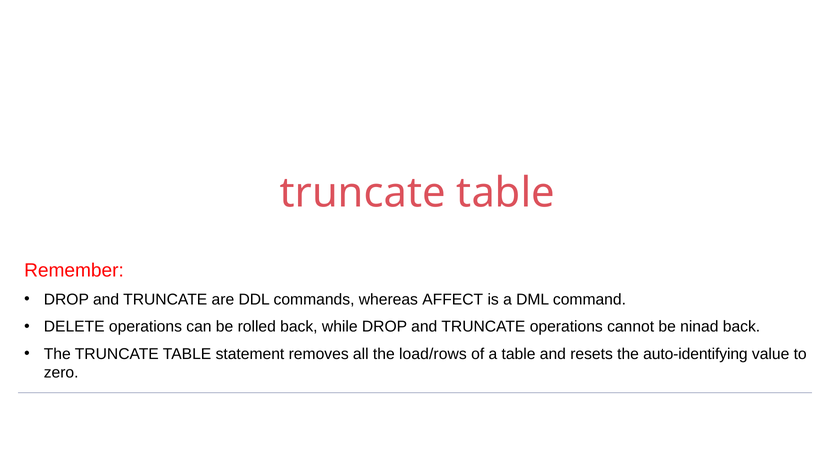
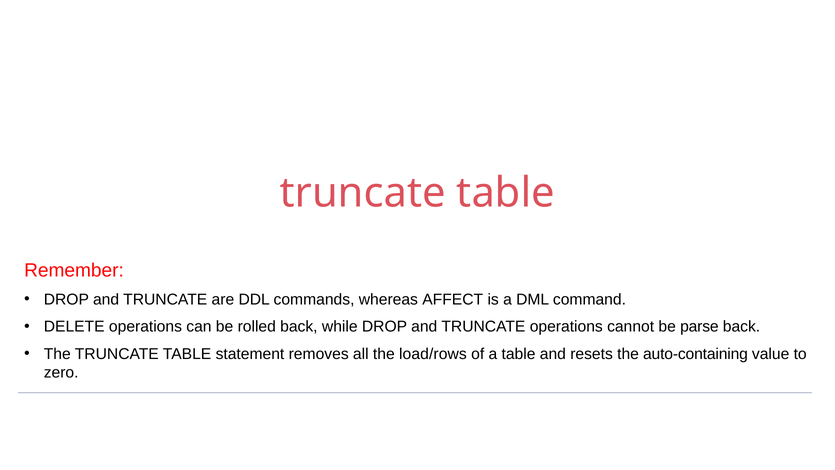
ninad: ninad -> parse
auto-identifying: auto-identifying -> auto-containing
